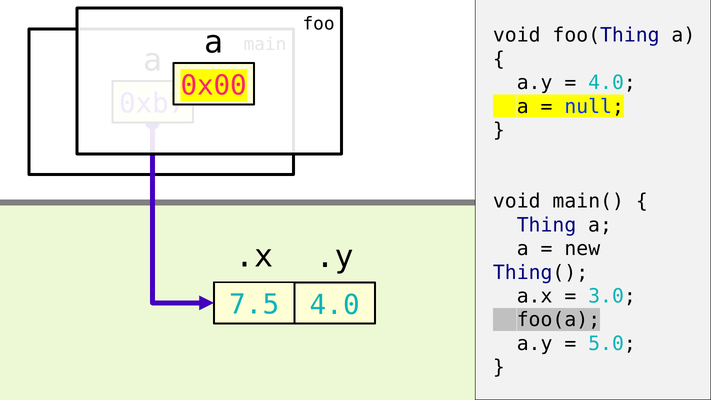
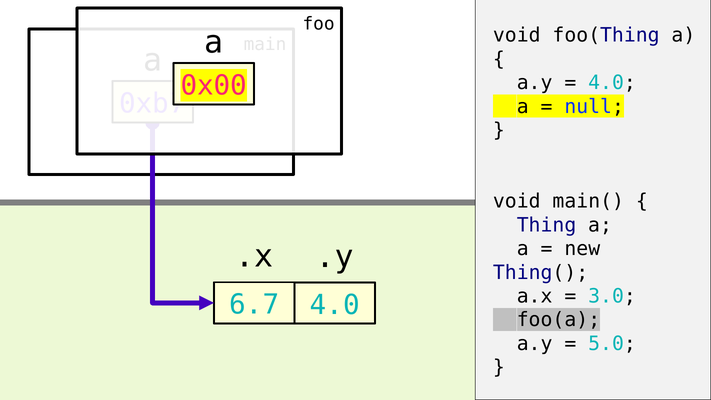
7.5: 7.5 -> 6.7
